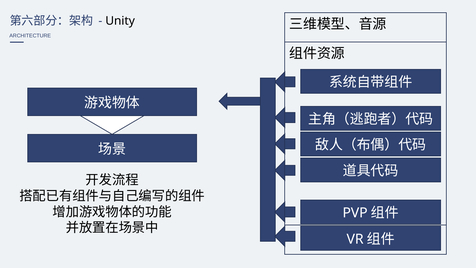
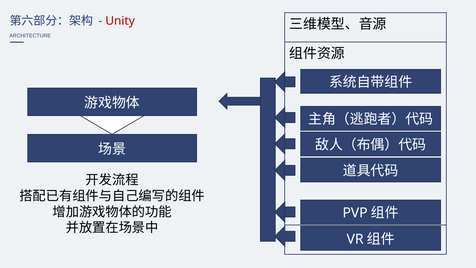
Unity colour: black -> red
